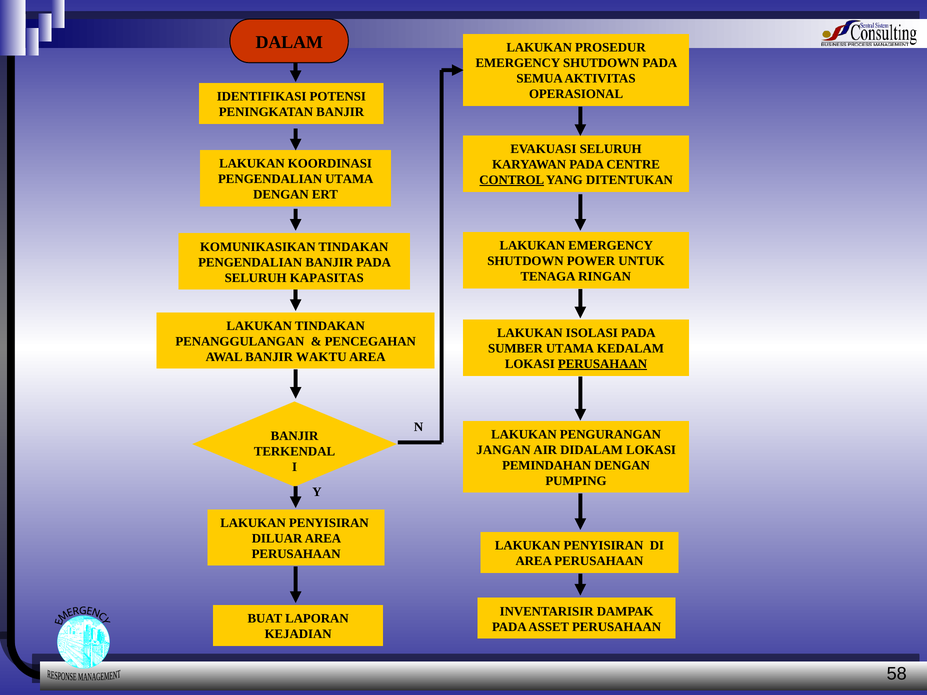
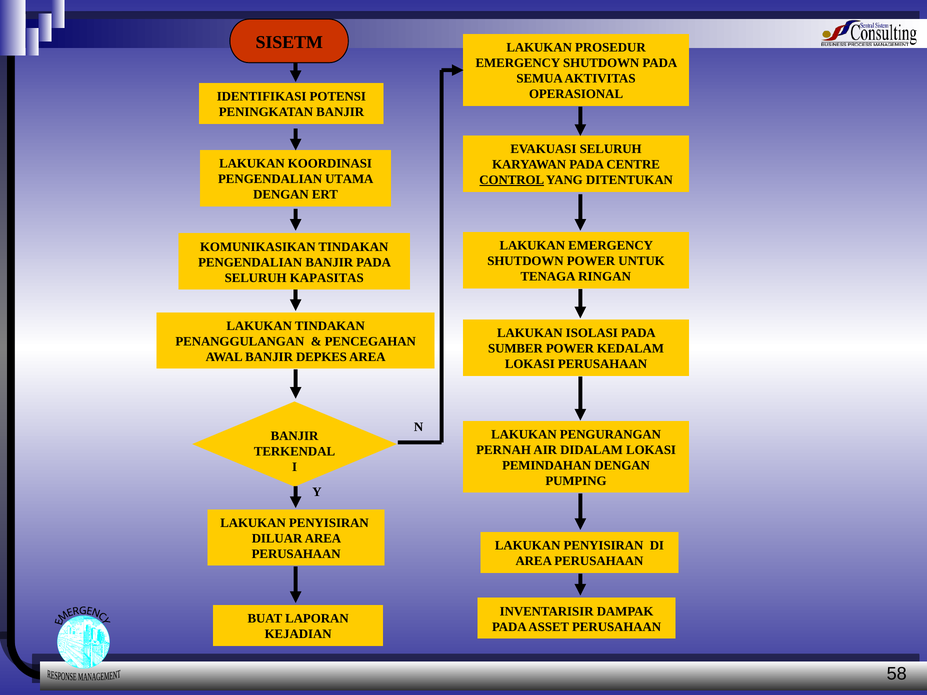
DALAM: DALAM -> SISETM
SUMBER UTAMA: UTAMA -> POWER
WAKTU: WAKTU -> DEPKES
PERUSAHAAN at (603, 364) underline: present -> none
JANGAN: JANGAN -> PERNAH
